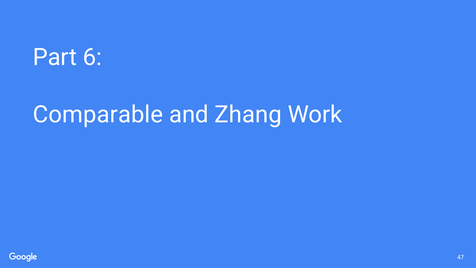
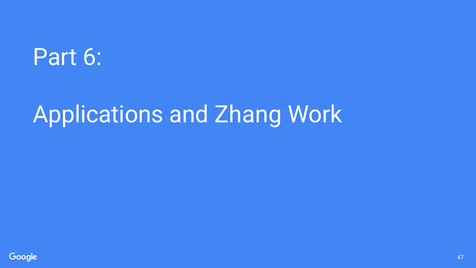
Comparable: Comparable -> Applications
